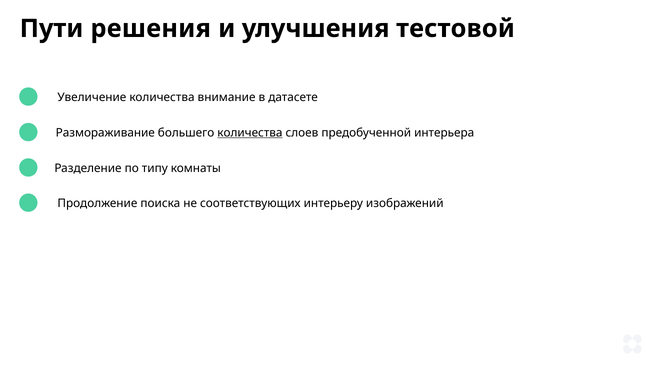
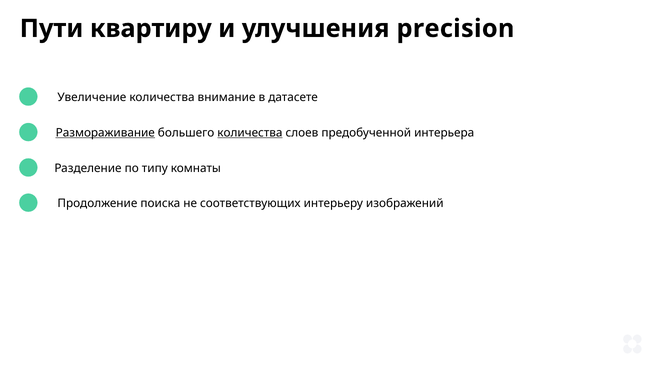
решения: решения -> квартиру
тестовой: тестовой -> precision
Размораживание underline: none -> present
